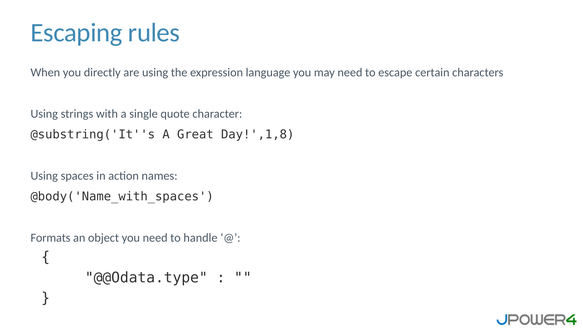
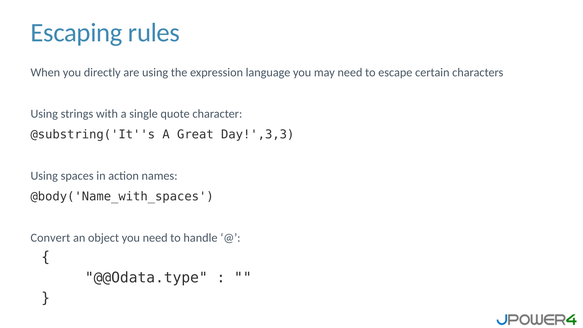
Day!',1,8: Day!',1,8 -> Day!',3,3
Formats: Formats -> Convert
